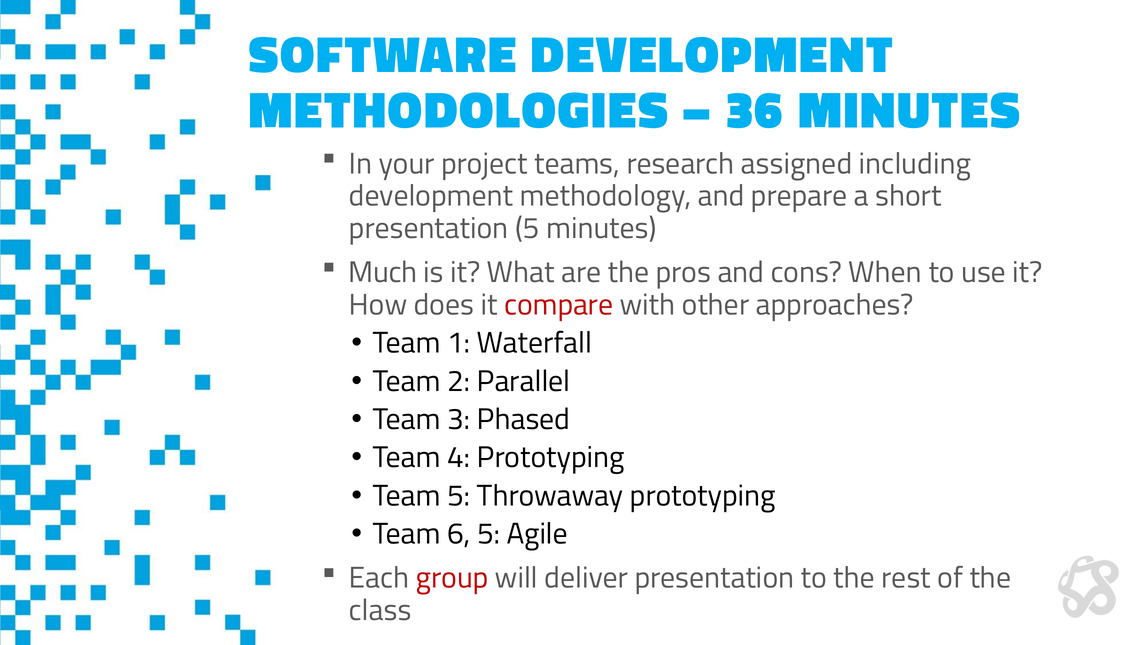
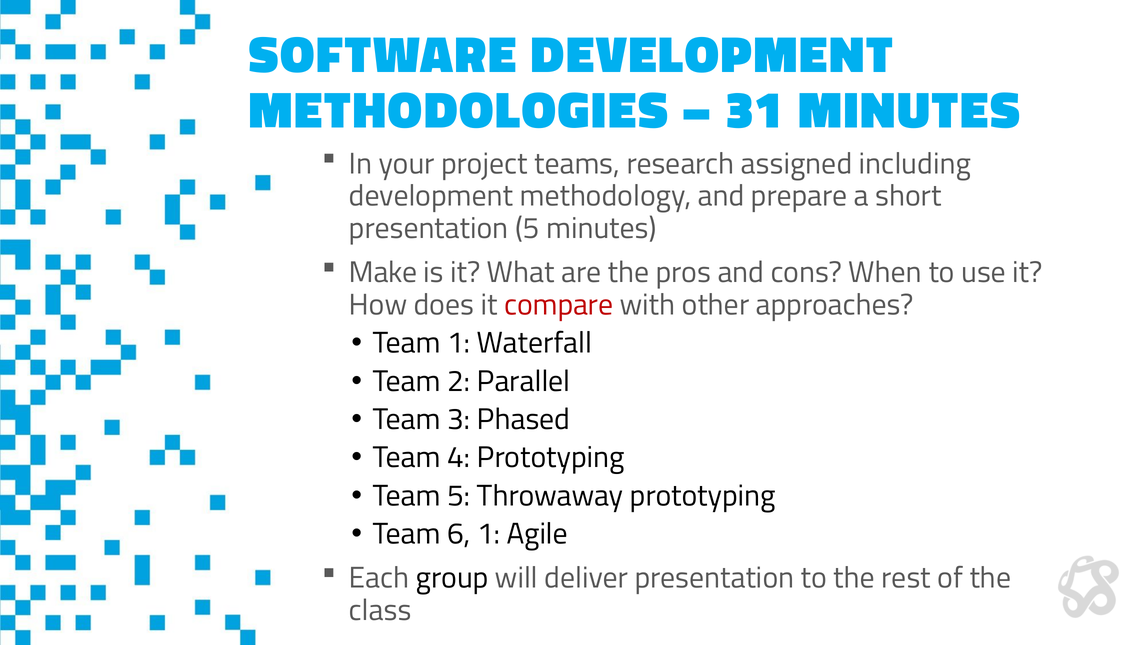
36: 36 -> 31
Much: Much -> Make
6 5: 5 -> 1
group colour: red -> black
